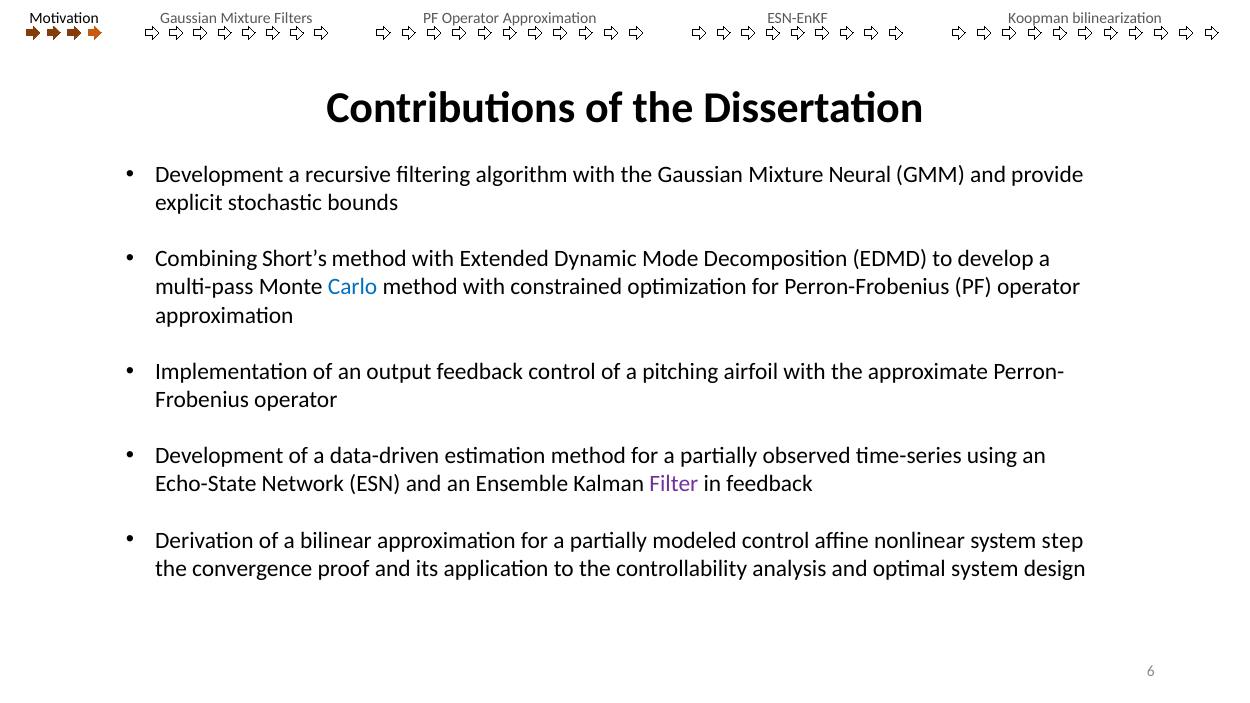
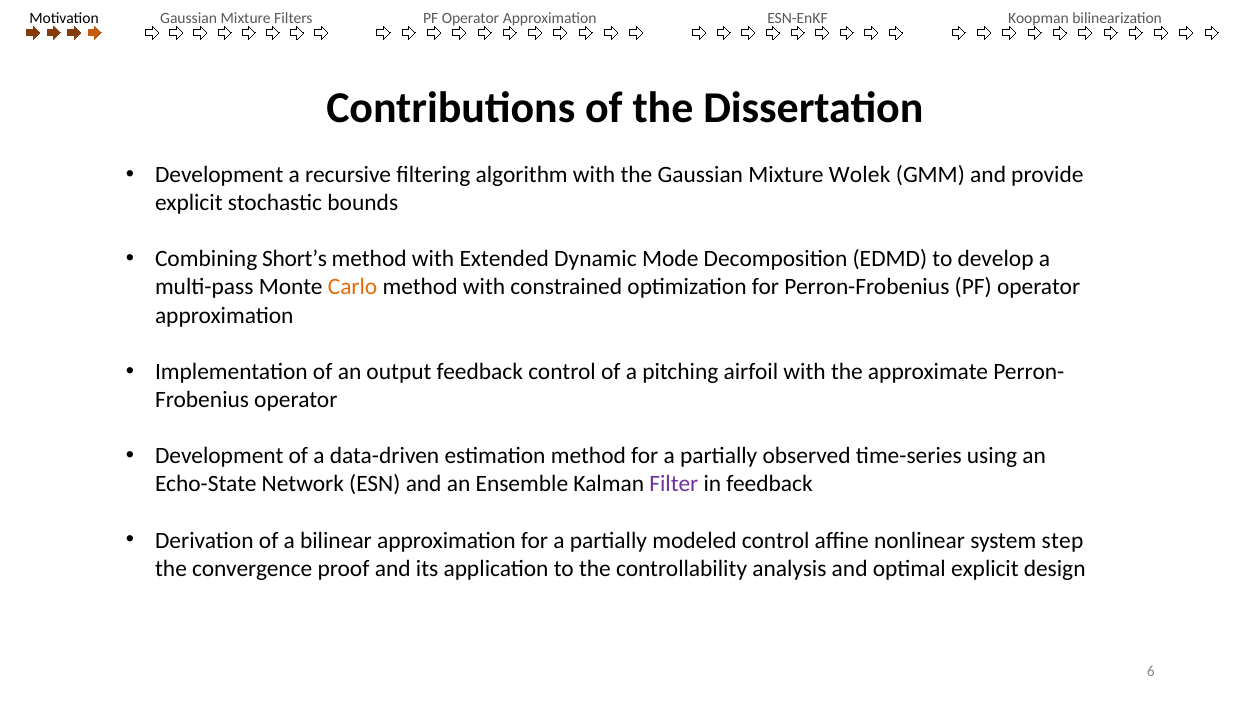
Neural: Neural -> Wolek
Carlo colour: blue -> orange
optimal system: system -> explicit
